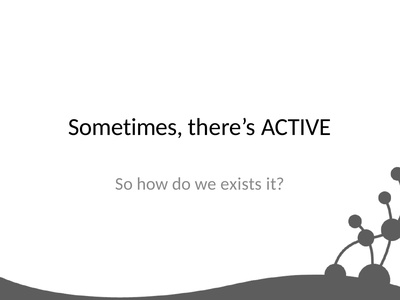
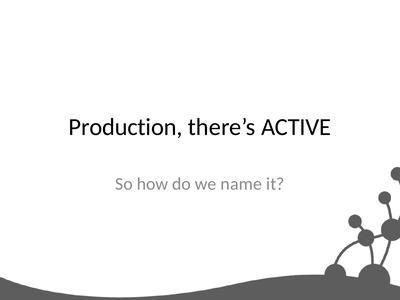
Sometimes: Sometimes -> Production
exists: exists -> name
